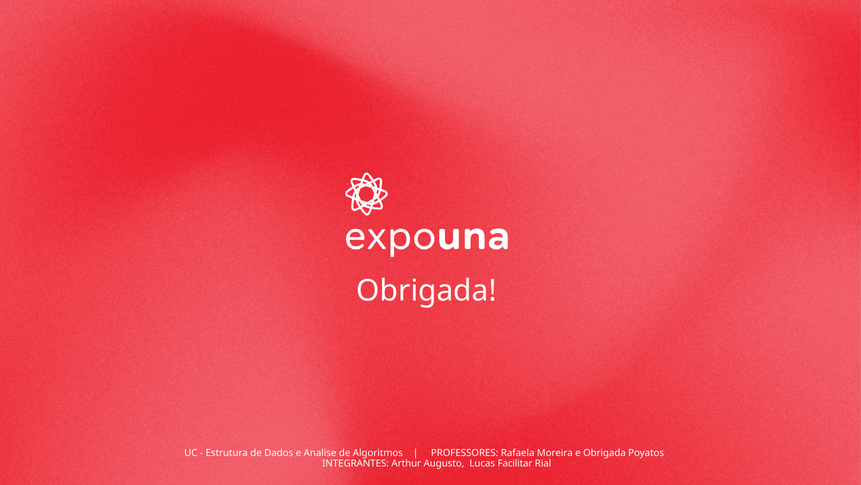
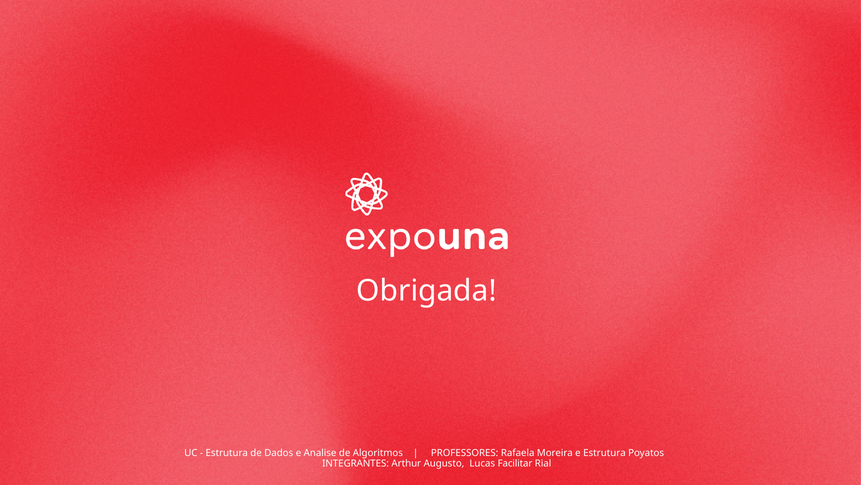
e Obrigada: Obrigada -> Estrutura
